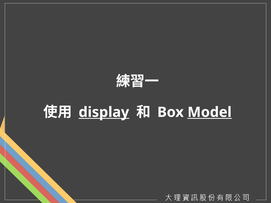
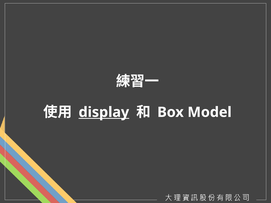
Model underline: present -> none
